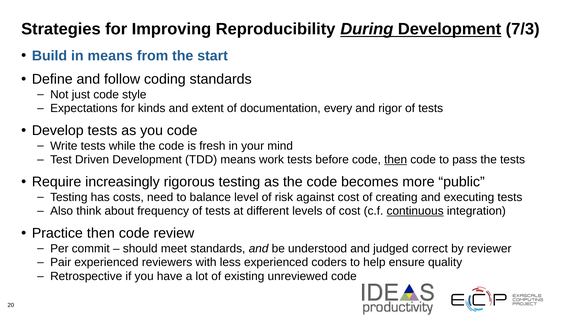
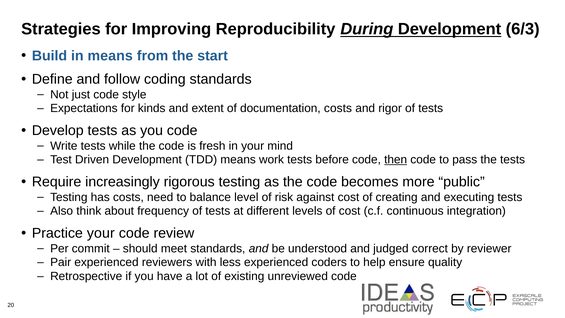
7/3: 7/3 -> 6/3
documentation every: every -> costs
continuous underline: present -> none
Practice then: then -> your
